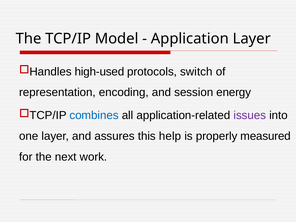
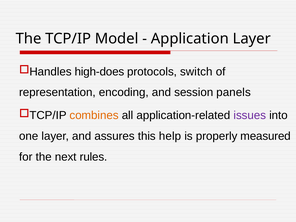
high-used: high-used -> high-does
energy: energy -> panels
combines colour: blue -> orange
work: work -> rules
